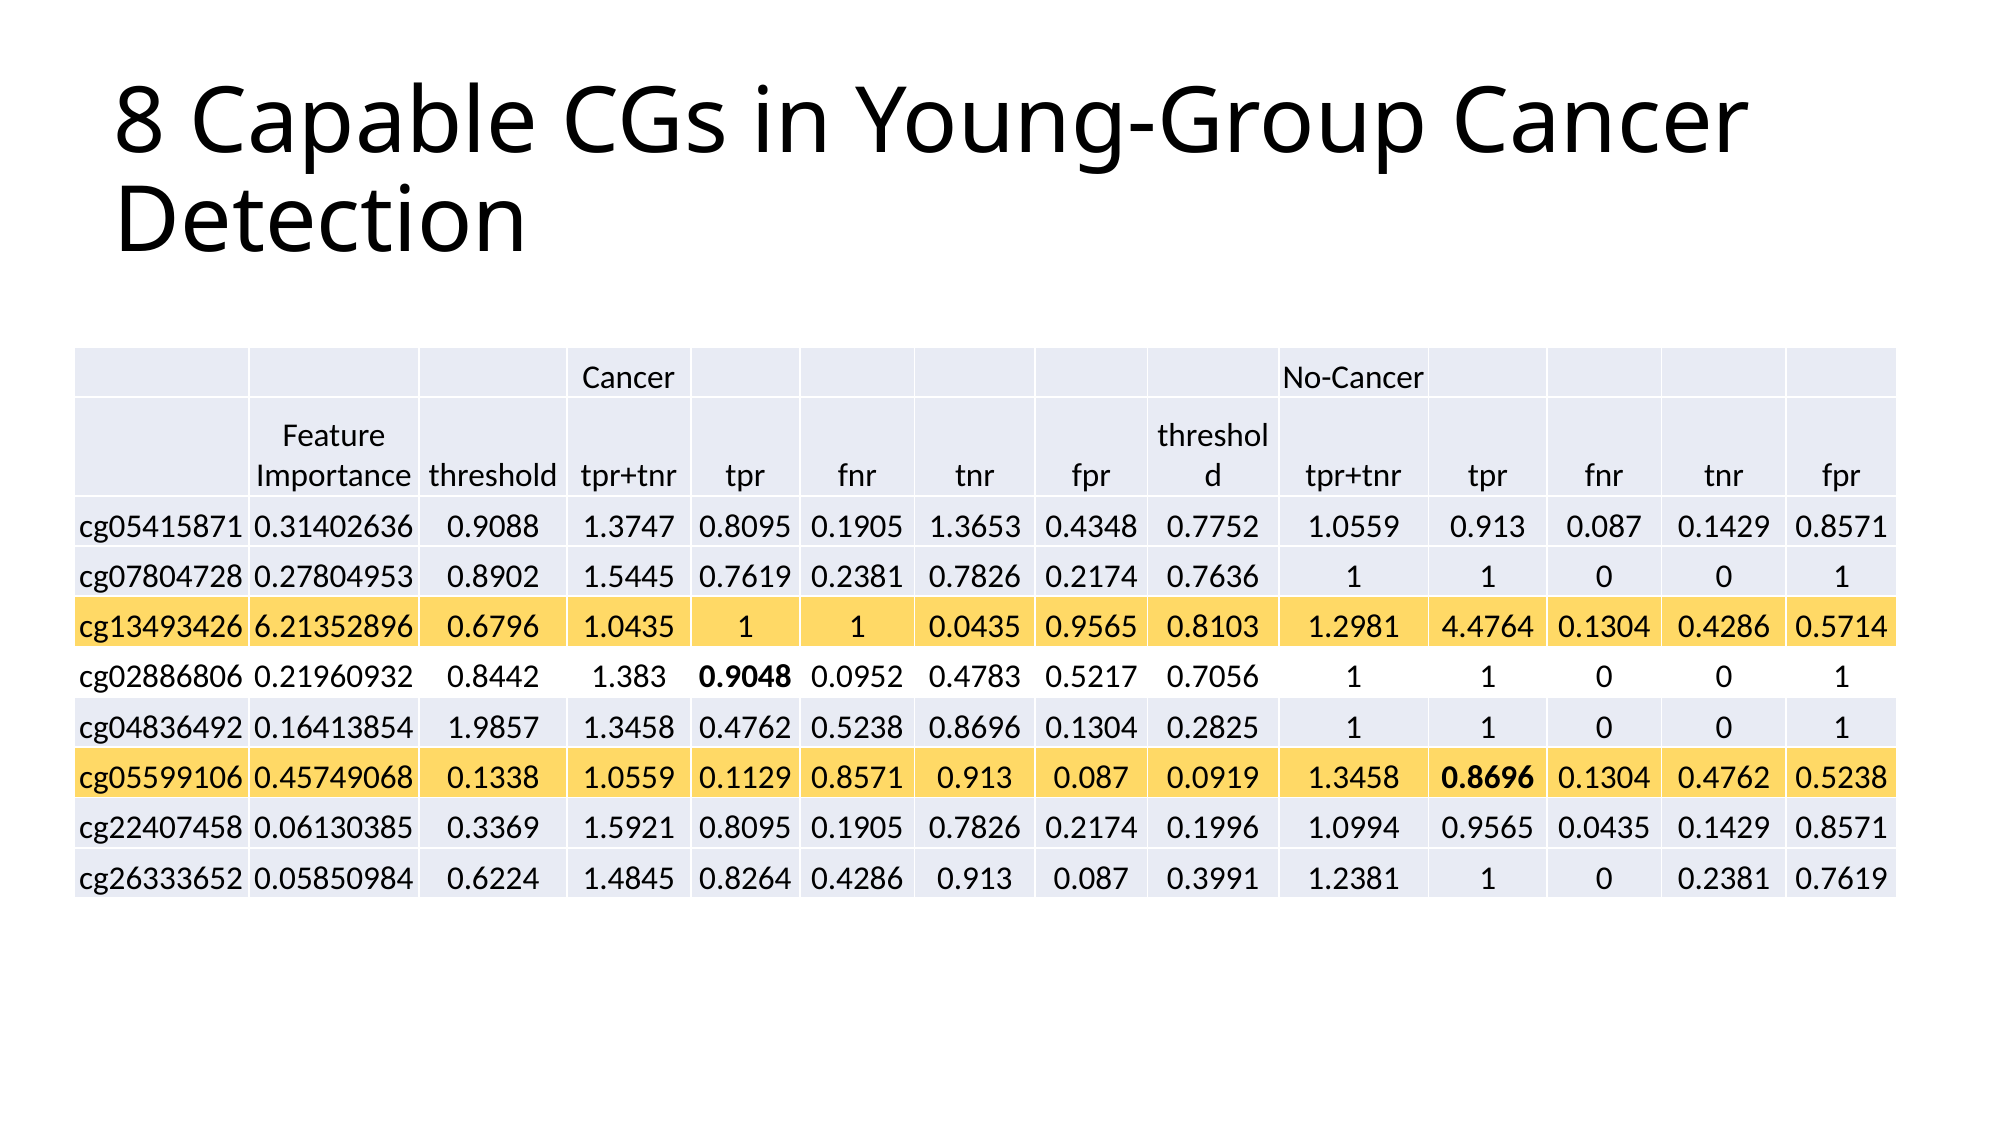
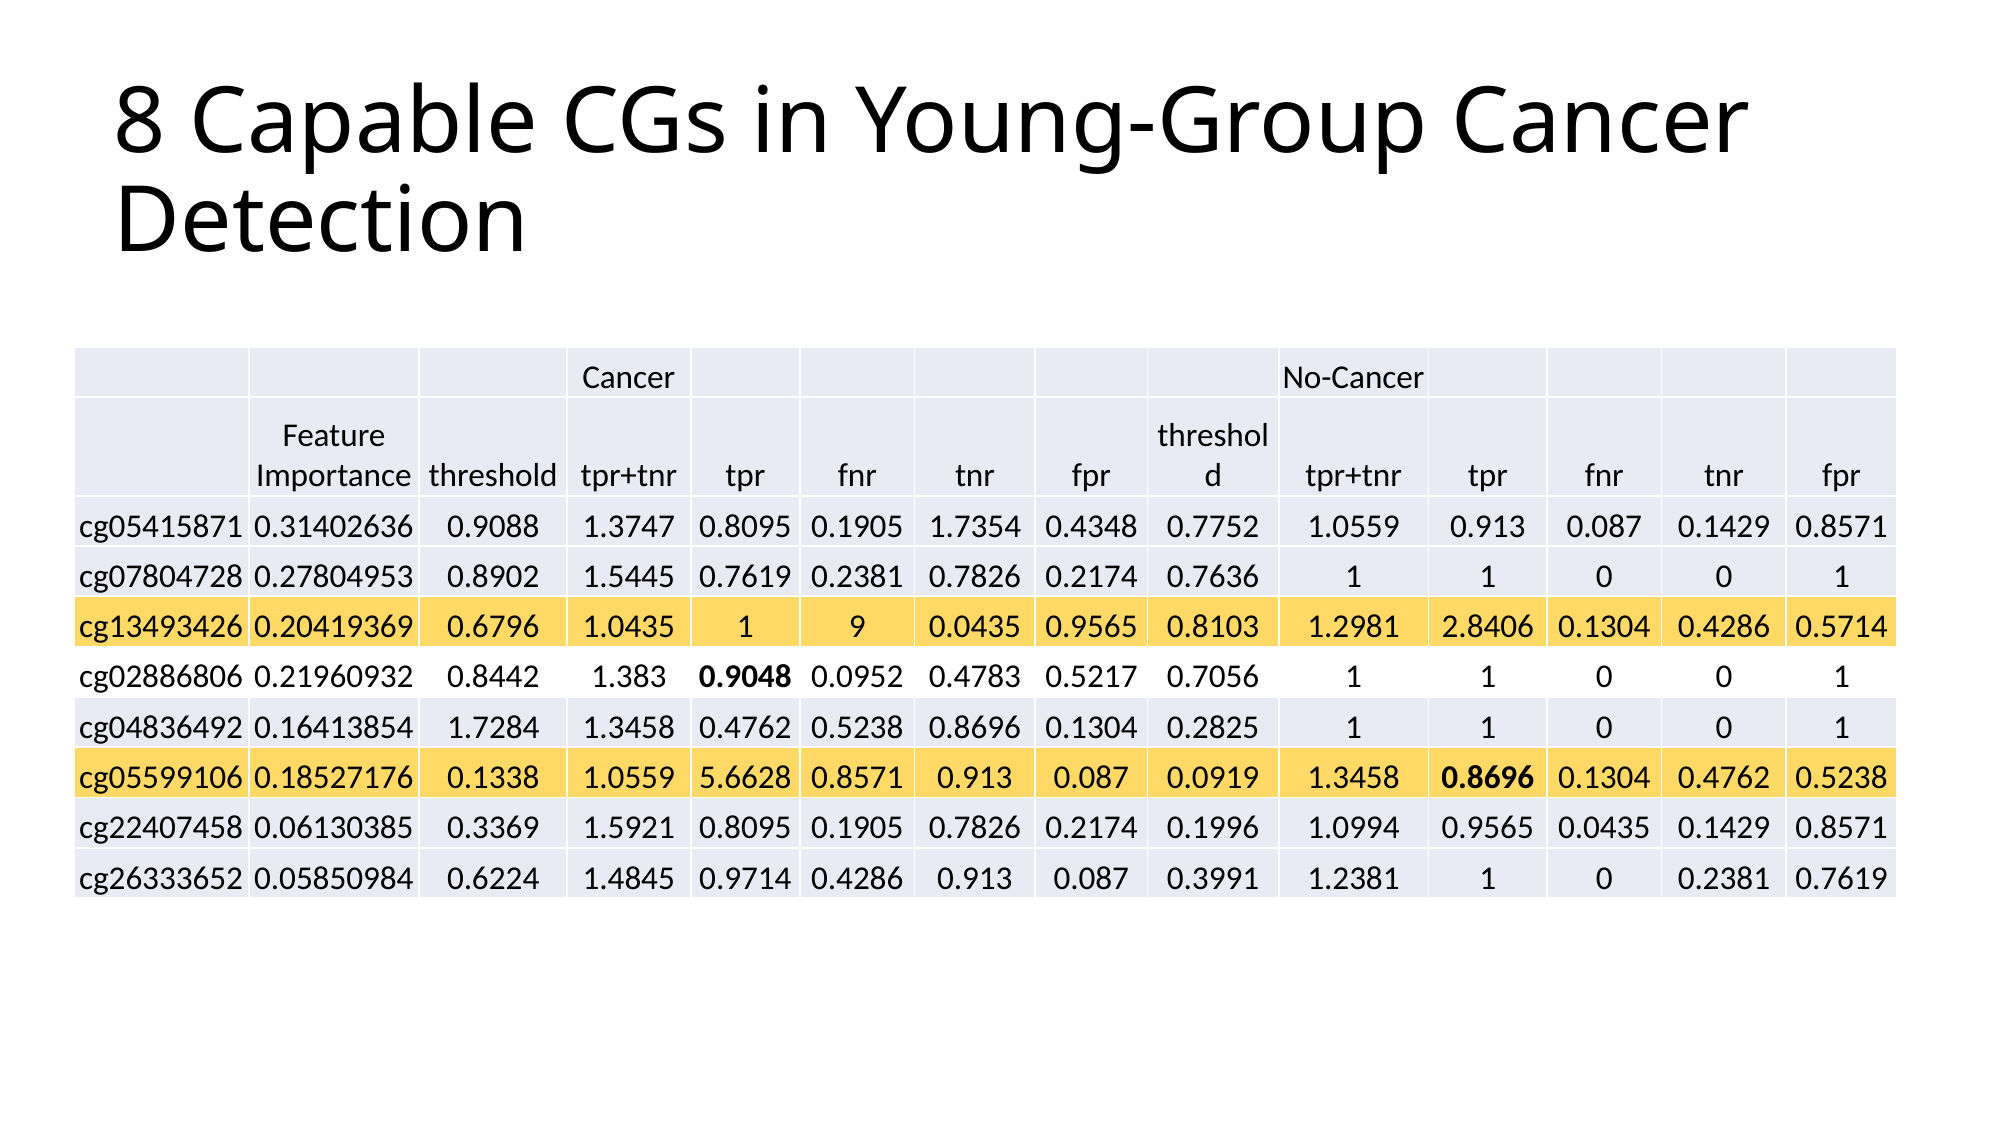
1.3653: 1.3653 -> 1.7354
6.21352896: 6.21352896 -> 0.20419369
1.0435 1 1: 1 -> 9
4.4764: 4.4764 -> 2.8406
1.9857: 1.9857 -> 1.7284
0.45749068: 0.45749068 -> 0.18527176
0.1129: 0.1129 -> 5.6628
0.8264: 0.8264 -> 0.9714
